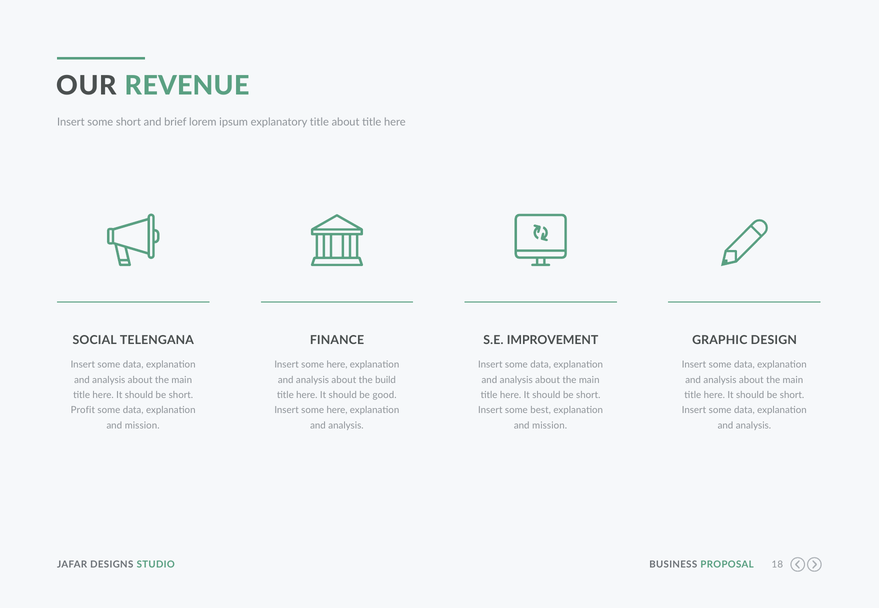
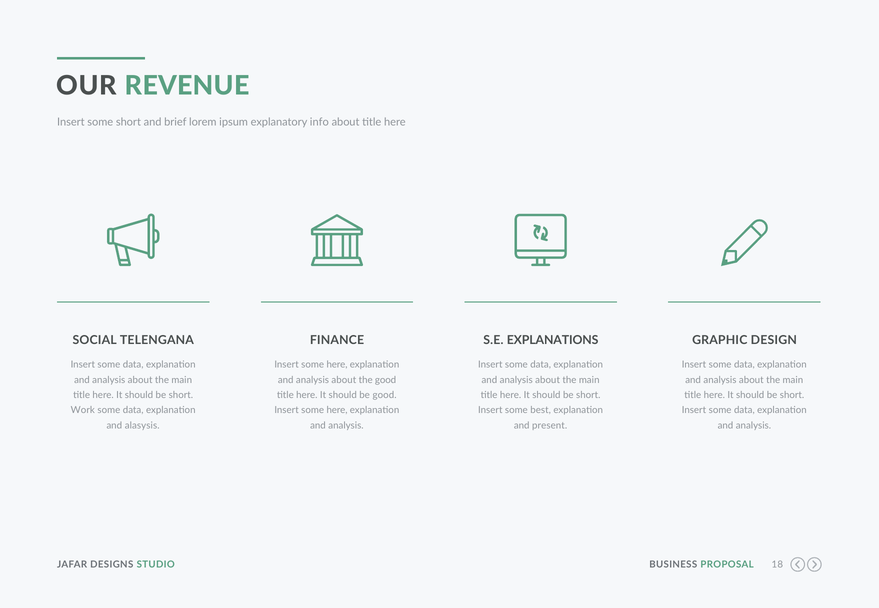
explanatory title: title -> info
IMPROVEMENT: IMPROVEMENT -> EXPLANATIONS
the build: build -> good
Profit: Profit -> Work
mission at (142, 426): mission -> alasysis
mission at (550, 426): mission -> present
